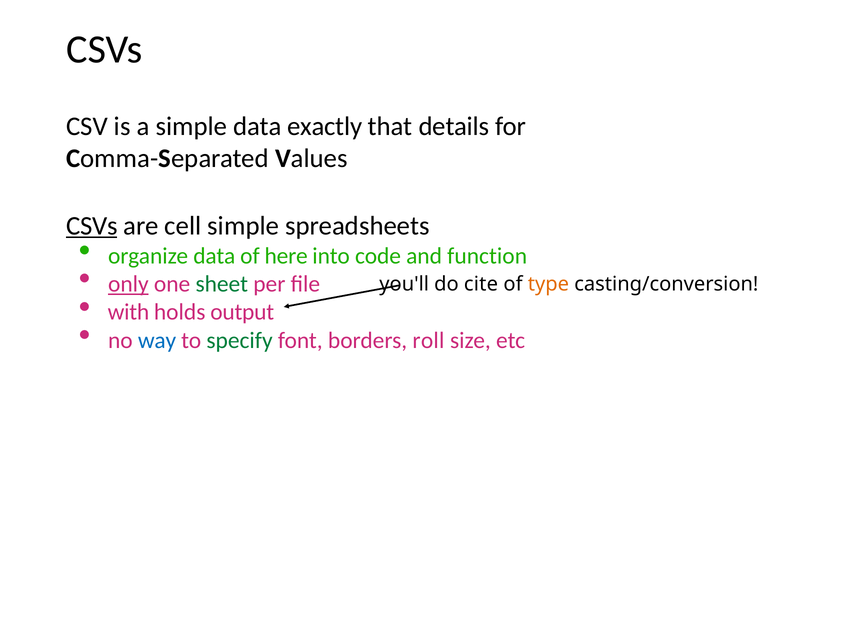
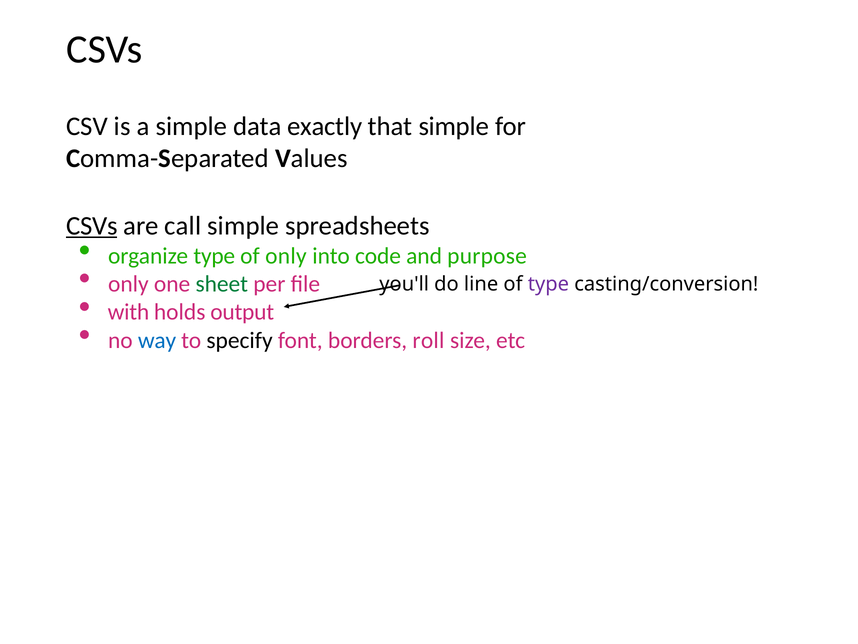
that details: details -> simple
cell: cell -> call
organize data: data -> type
of here: here -> only
function: function -> purpose
only at (128, 284) underline: present -> none
cite: cite -> line
type at (548, 284) colour: orange -> purple
specify colour: green -> black
